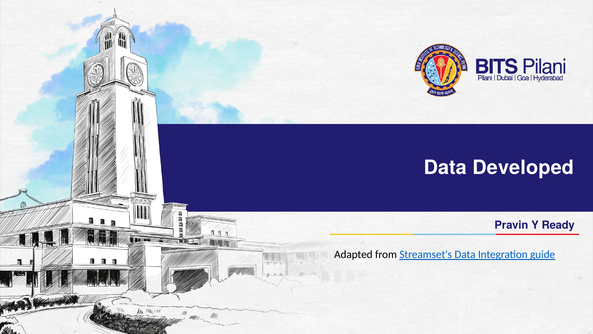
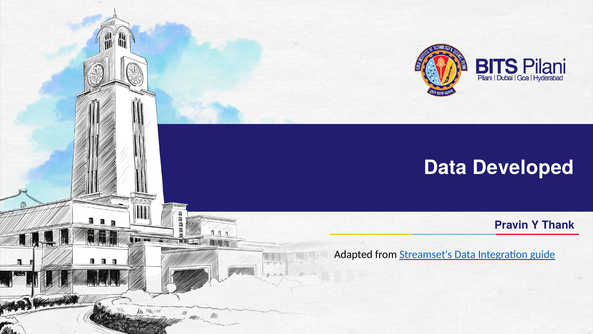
Ready: Ready -> Thank
